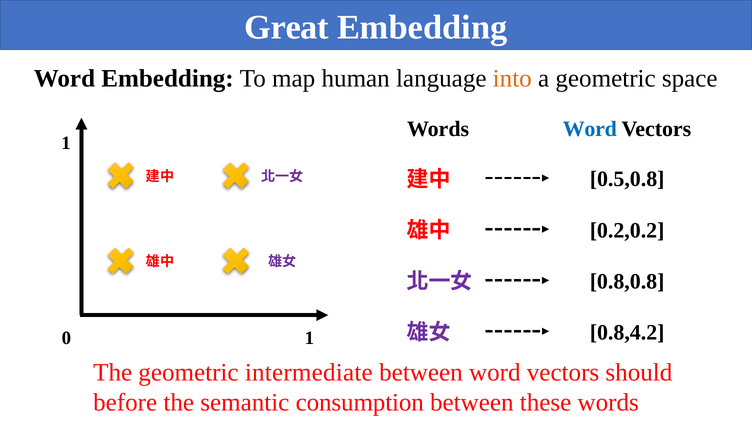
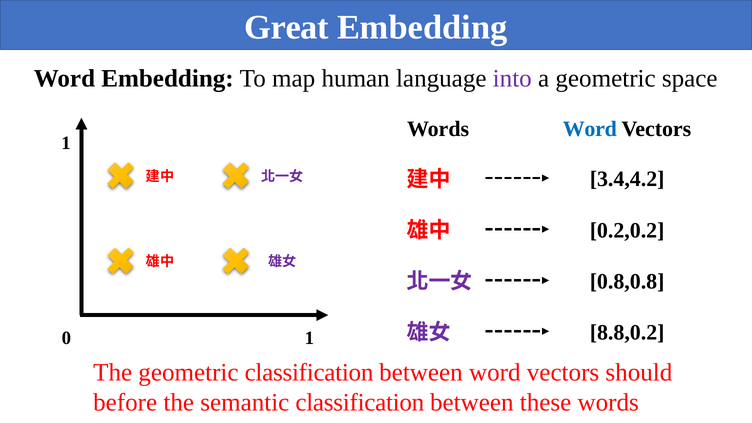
into colour: orange -> purple
0.5,0.8: 0.5,0.8 -> 3.4,4.2
0.8,4.2: 0.8,4.2 -> 8.8,0.2
geometric intermediate: intermediate -> classification
semantic consumption: consumption -> classification
